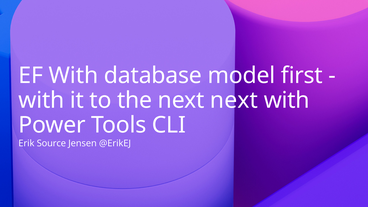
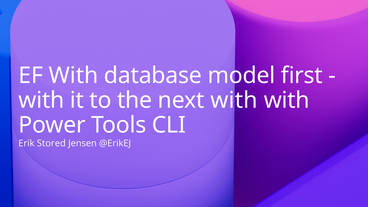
next next: next -> with
Source: Source -> Stored
